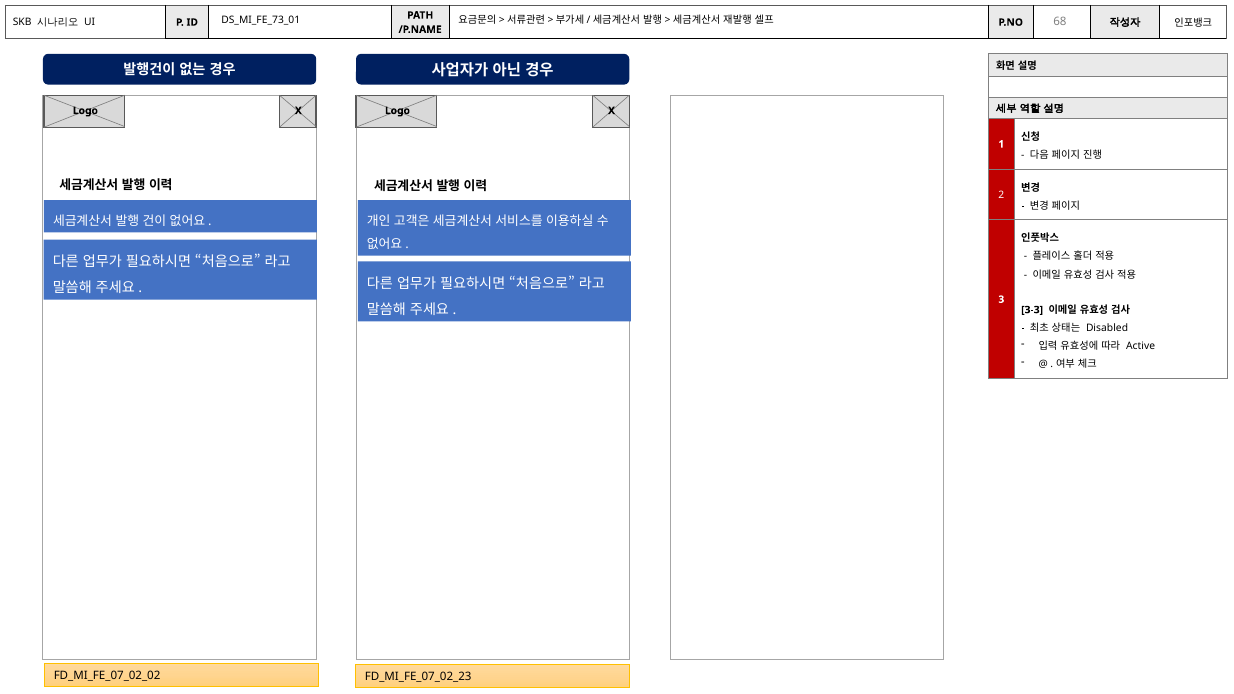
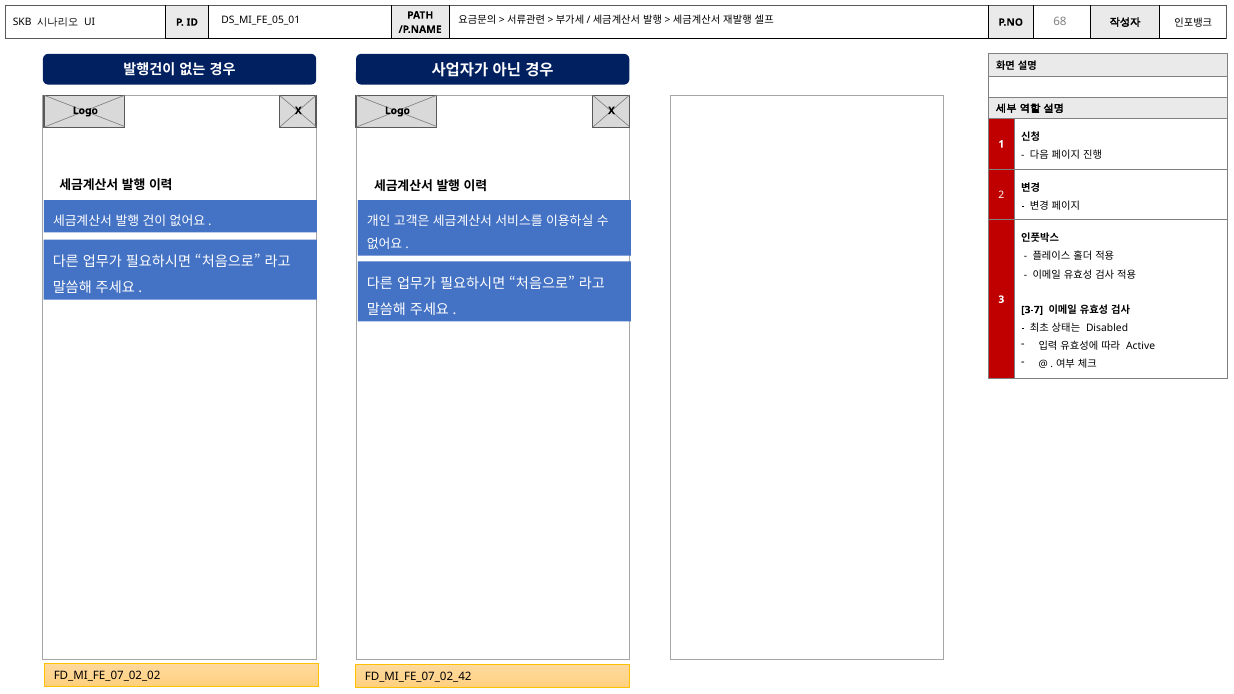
DS_MI_FE_73_01: DS_MI_FE_73_01 -> DS_MI_FE_05_01
3-3: 3-3 -> 3-7
FD_MI_FE_07_02_23: FD_MI_FE_07_02_23 -> FD_MI_FE_07_02_42
